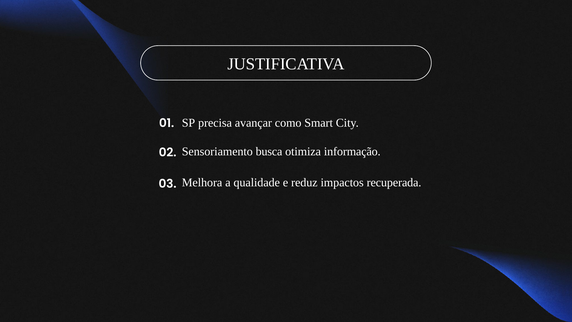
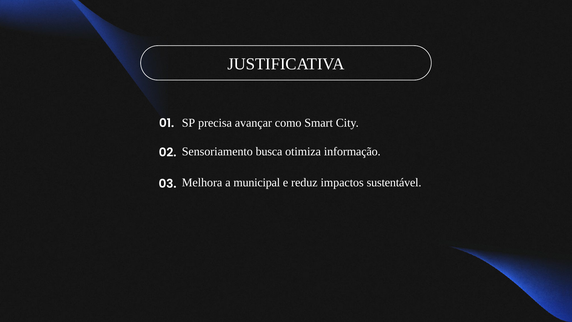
qualidade: qualidade -> municipal
recuperada: recuperada -> sustentável
